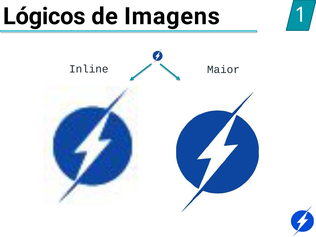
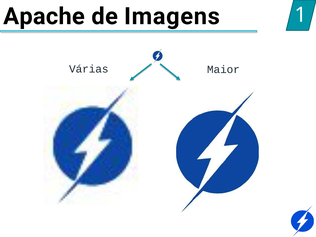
Lógicos: Lógicos -> Apache
Inline: Inline -> Várias
